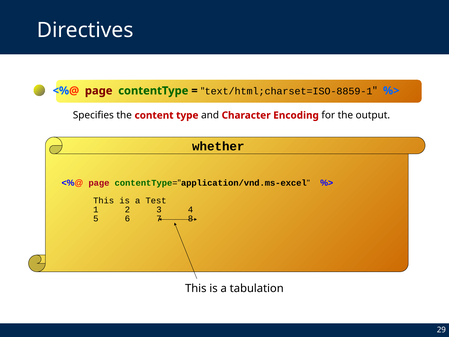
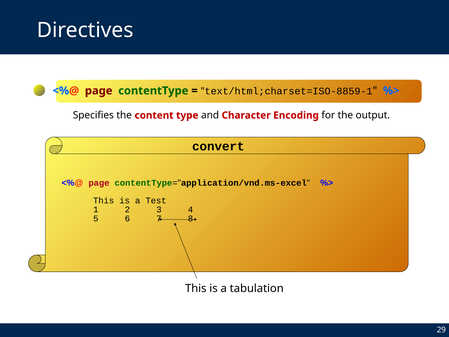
whether: whether -> convert
